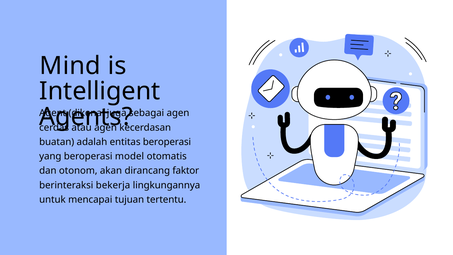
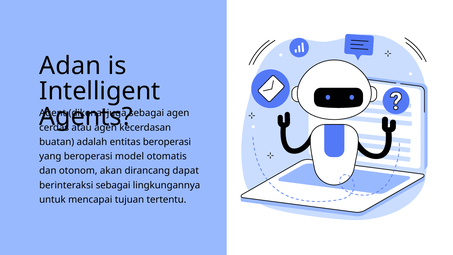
Mind: Mind -> Adan
faktor: faktor -> dapat
berinteraksi bekerja: bekerja -> sebagai
